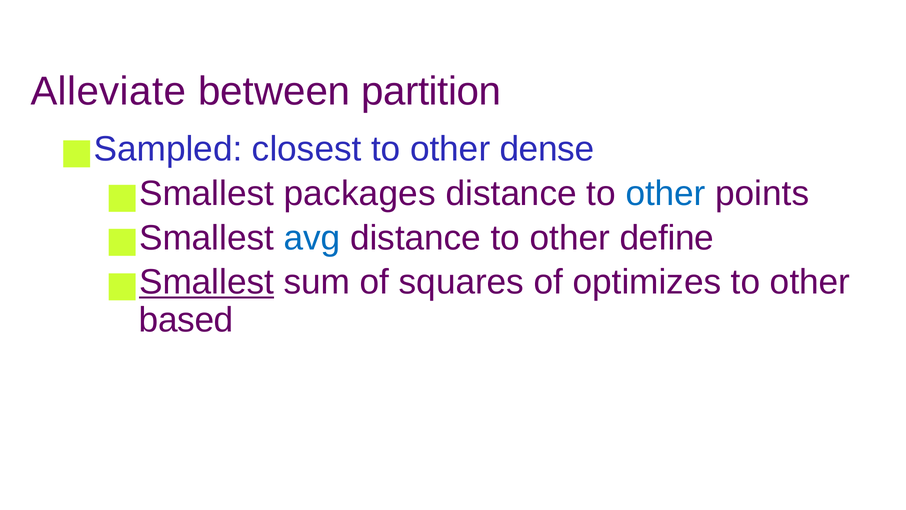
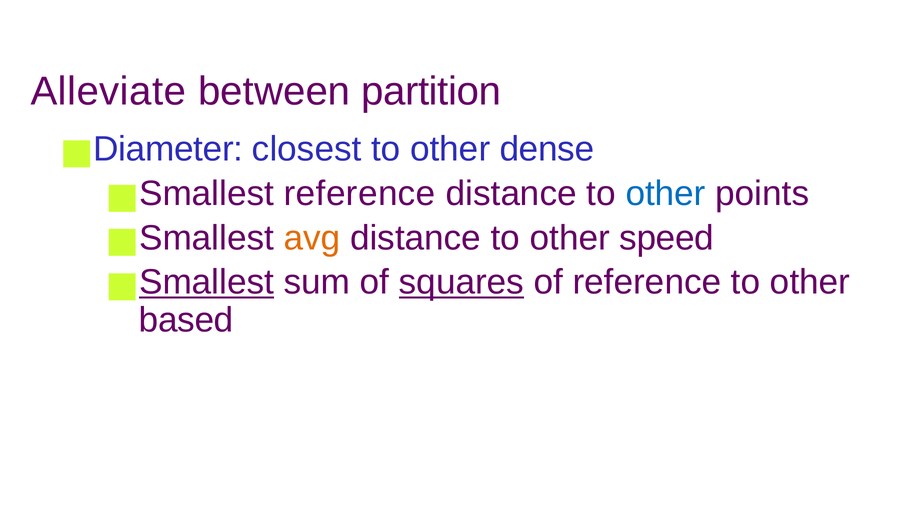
Sampled: Sampled -> Diameter
Smallest packages: packages -> reference
avg colour: blue -> orange
define: define -> speed
squares underline: none -> present
of optimizes: optimizes -> reference
